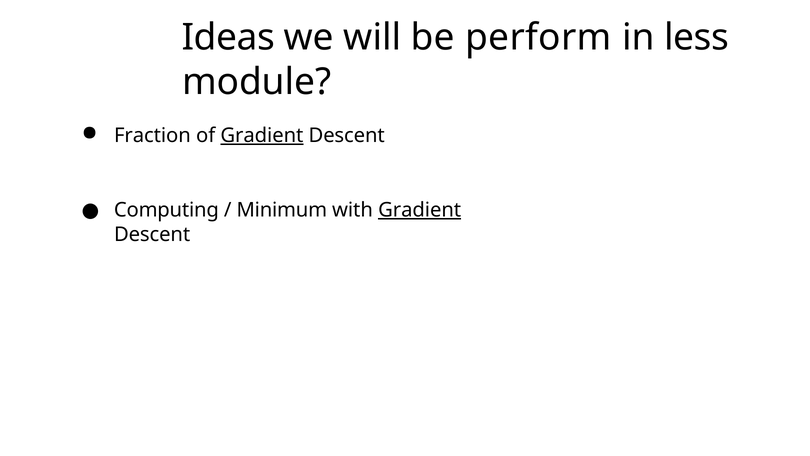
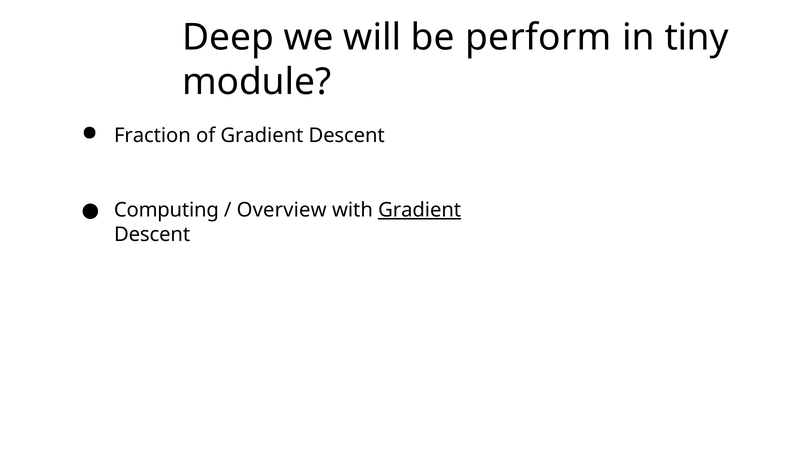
Ideas: Ideas -> Deep
less: less -> tiny
Gradient at (262, 135) underline: present -> none
Minimum: Minimum -> Overview
